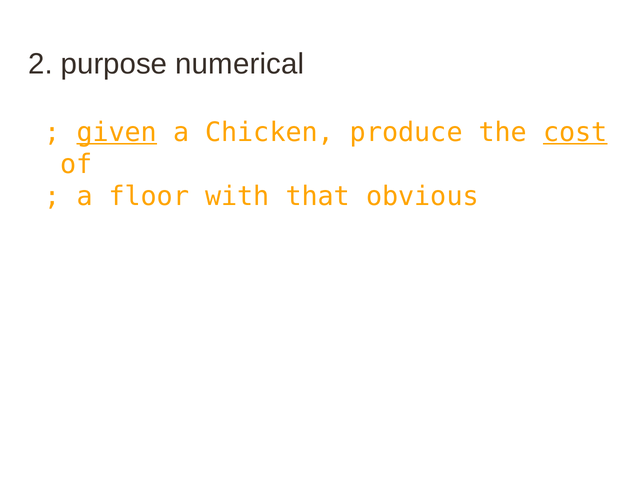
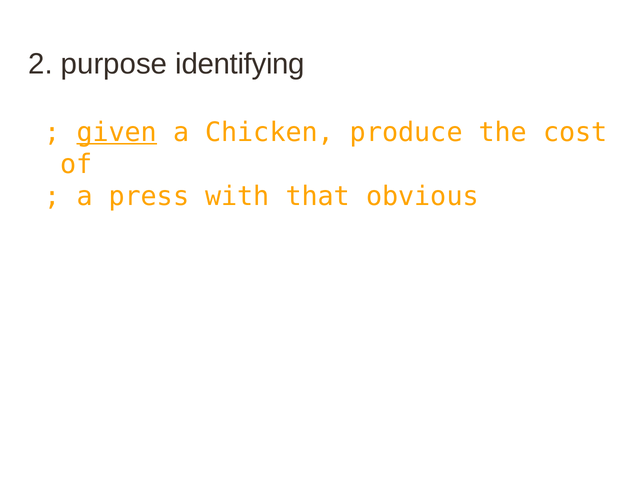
numerical: numerical -> identifying
cost underline: present -> none
floor: floor -> press
